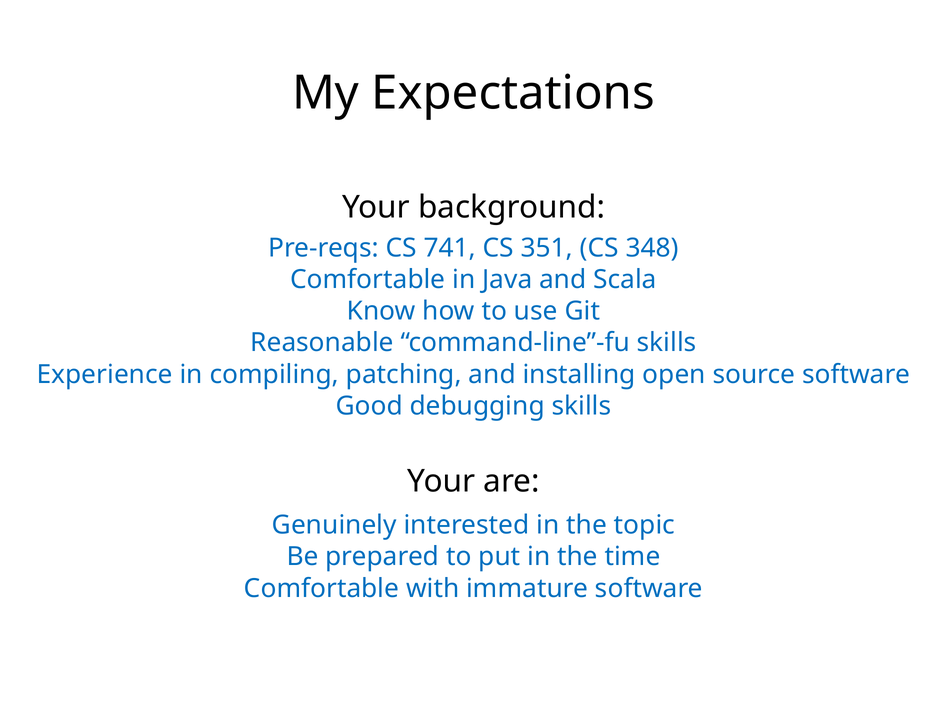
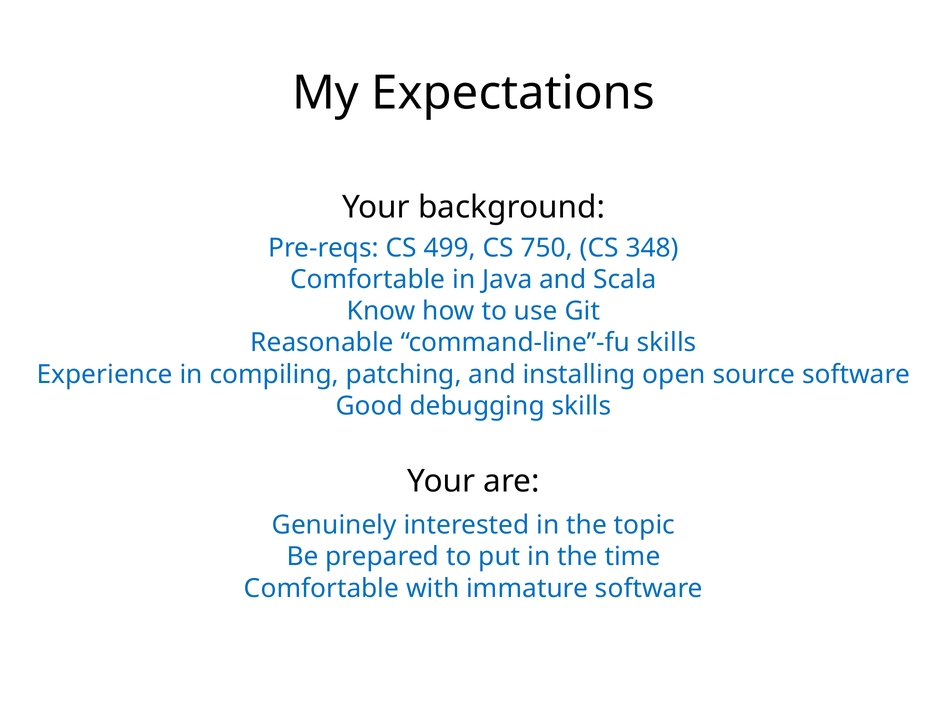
741: 741 -> 499
351: 351 -> 750
